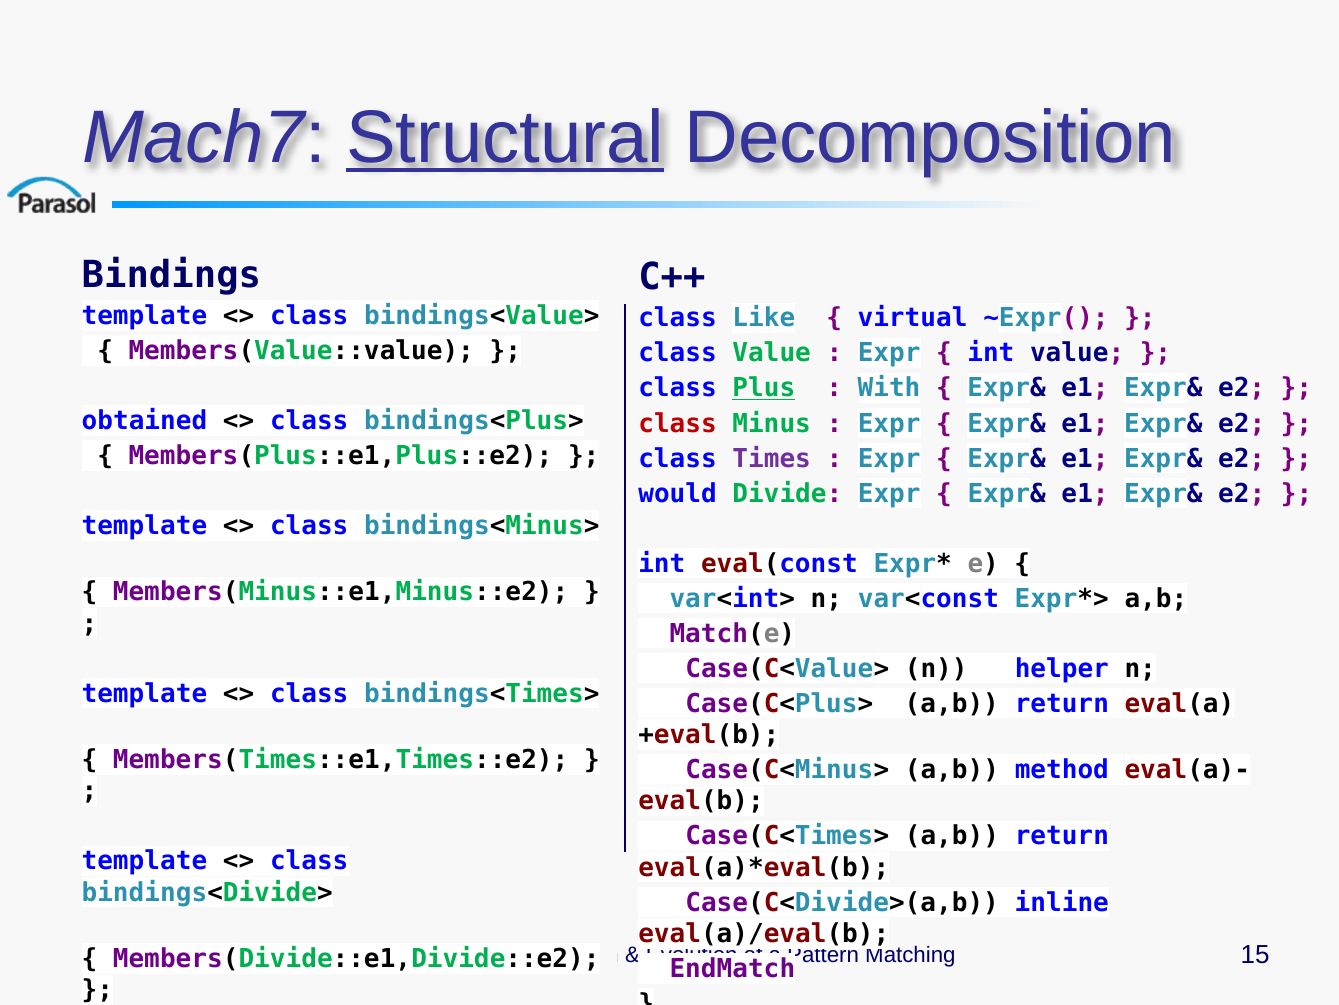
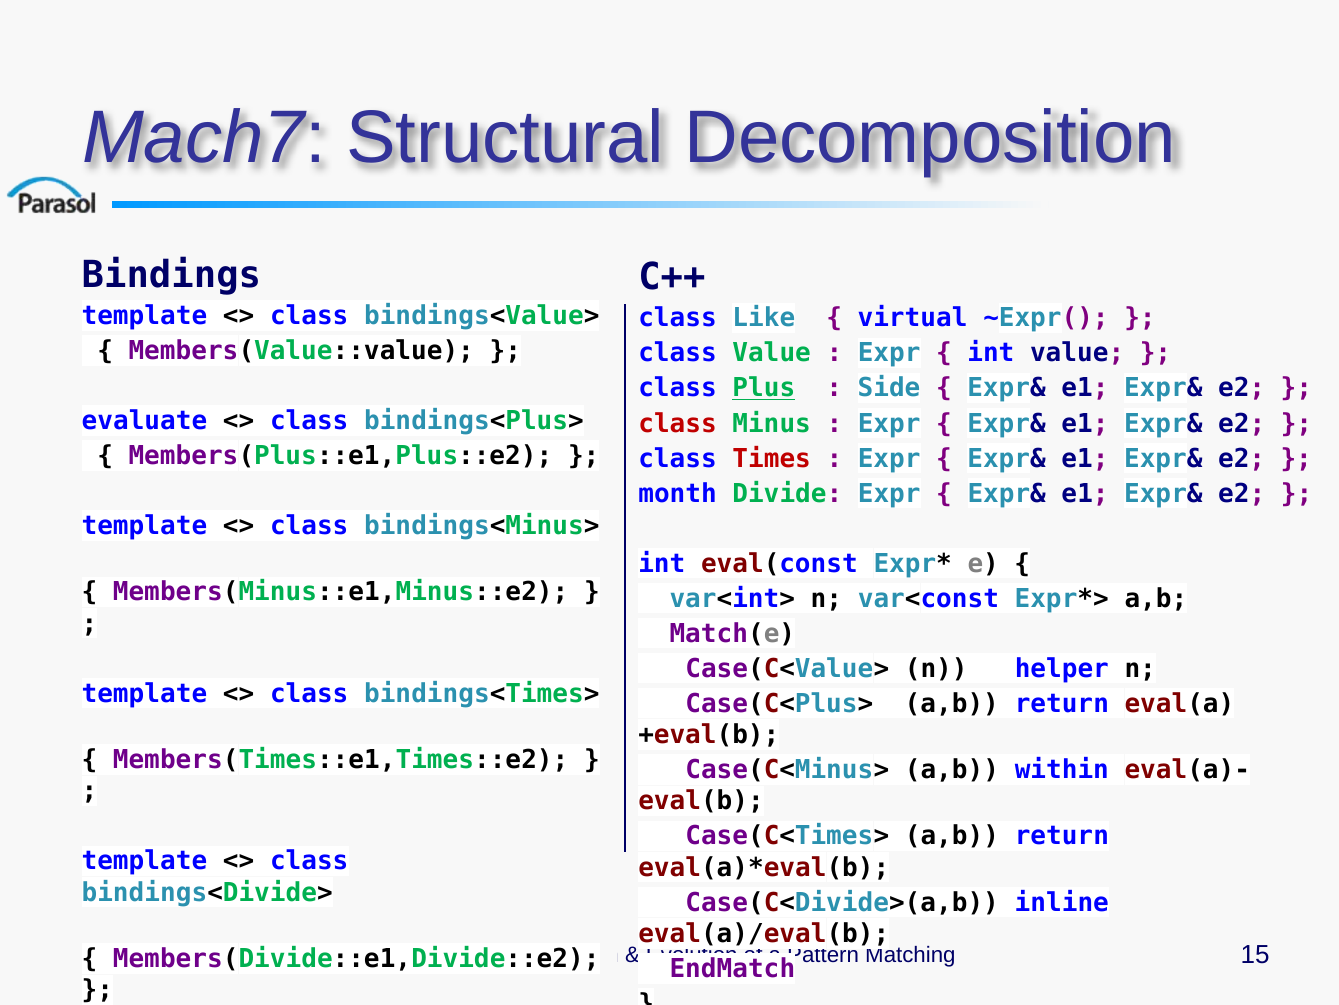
Structural underline: present -> none
With at (889, 388): With -> Side
obtained: obtained -> evaluate
Times at (772, 458) colour: purple -> red
would: would -> month
method: method -> within
